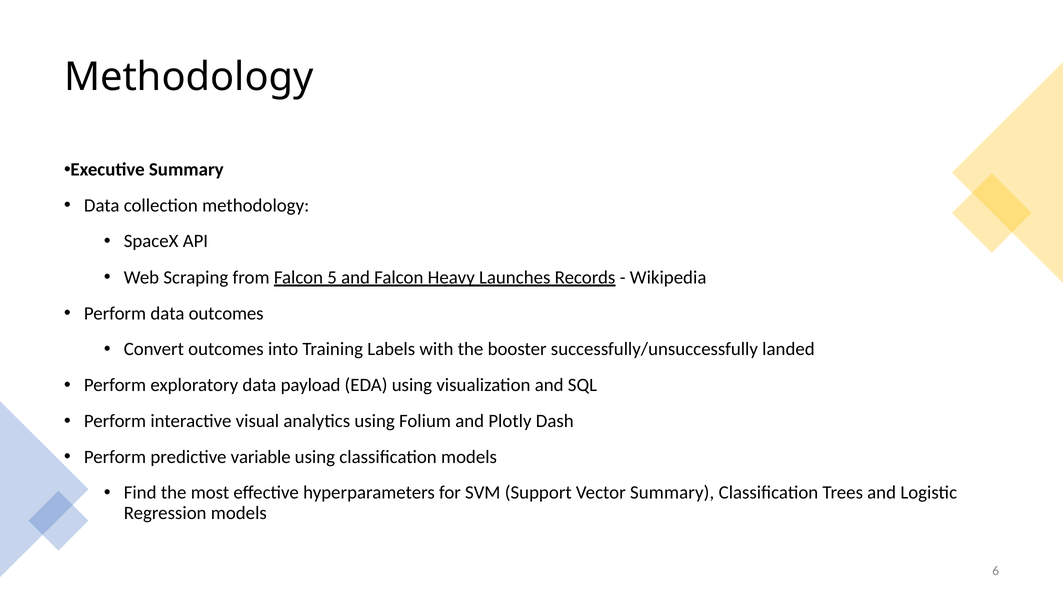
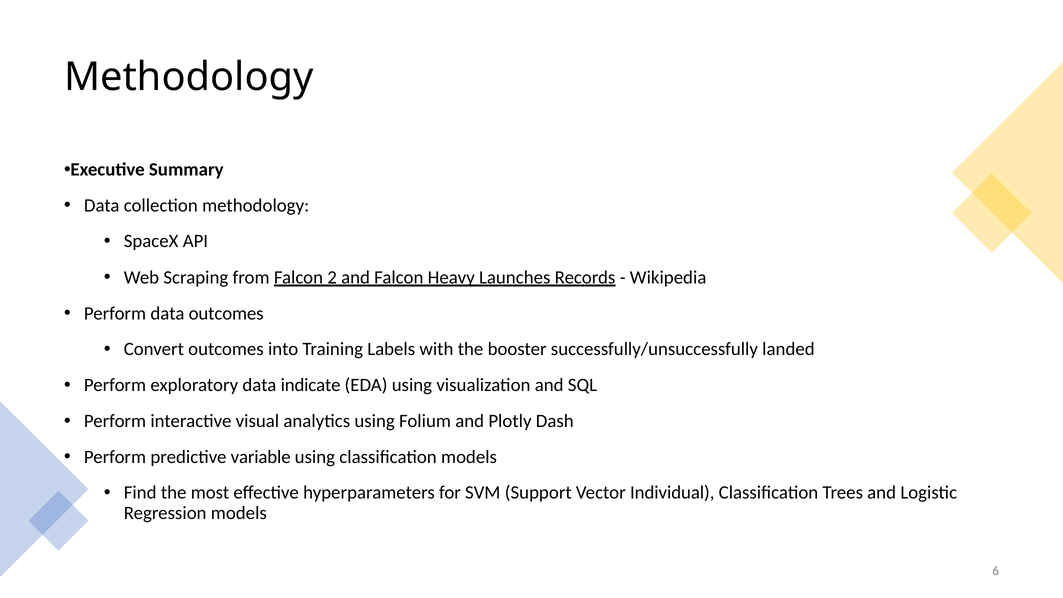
5: 5 -> 2
payload: payload -> indicate
Vector Summary: Summary -> Individual
